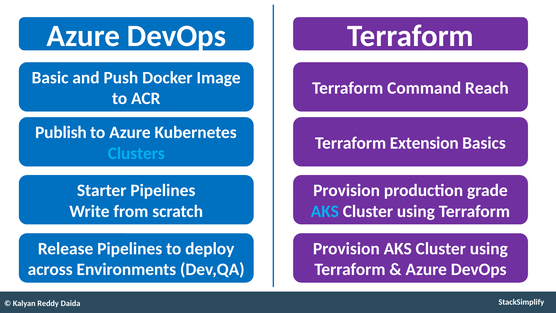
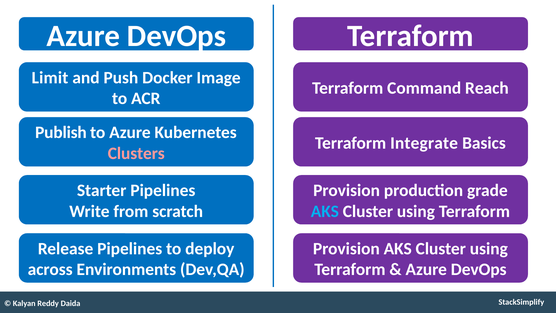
Basic: Basic -> Limit
Extension: Extension -> Integrate
Clusters colour: light blue -> pink
